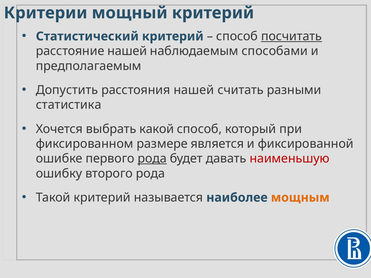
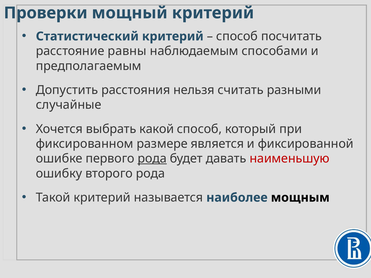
Критерии: Критерии -> Проверки
посчитать underline: present -> none
расстояние нашей: нашей -> равны
расстояния нашей: нашей -> нельзя
статистика: статистика -> случайные
мощным colour: orange -> black
